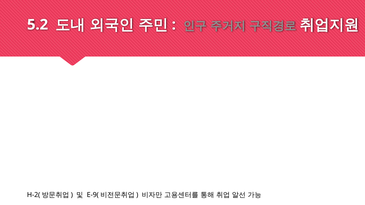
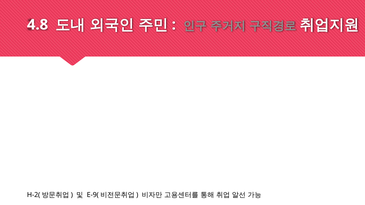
5.2: 5.2 -> 4.8
